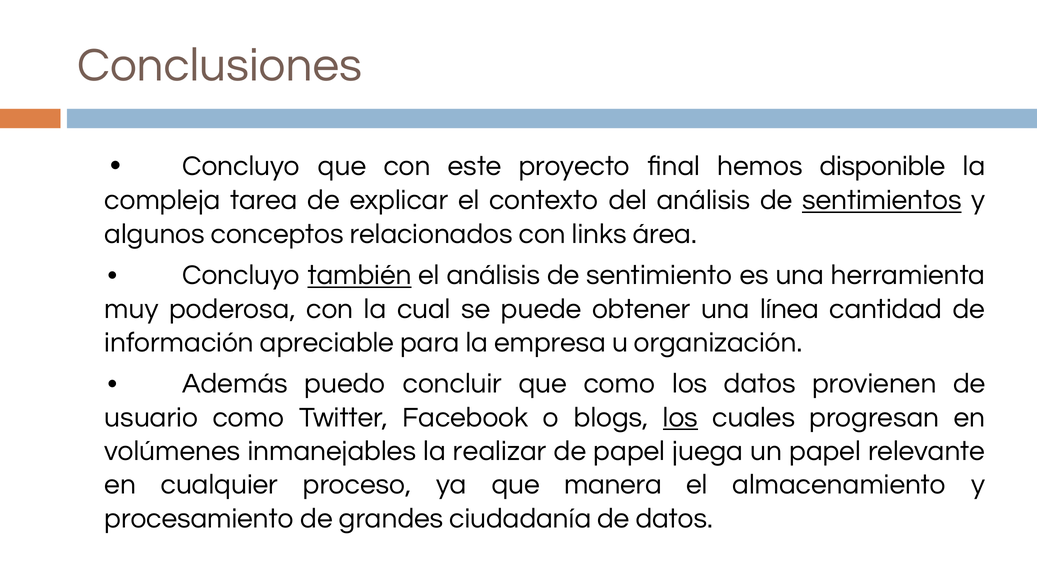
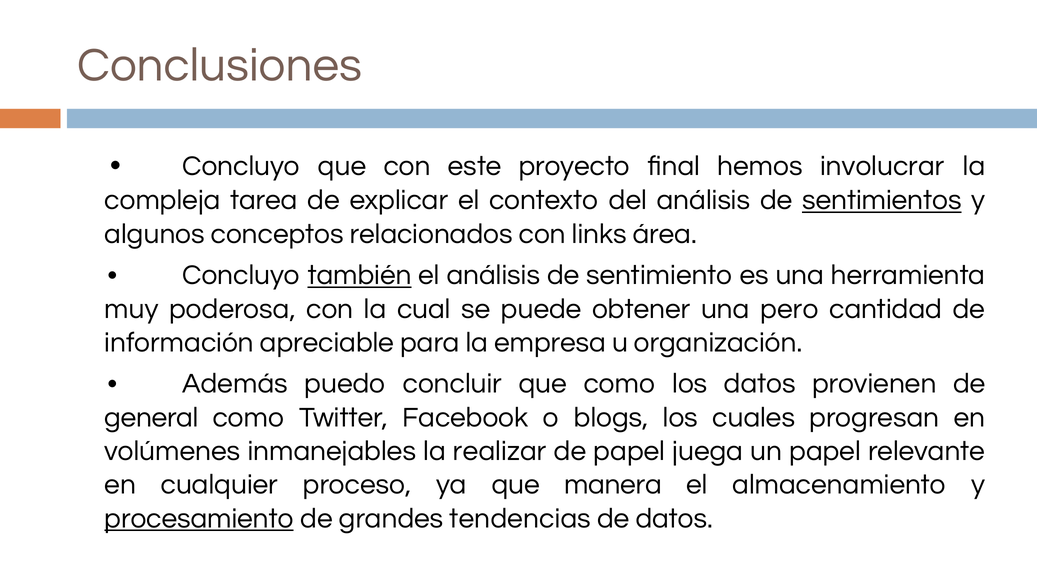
disponible: disponible -> involucrar
línea: línea -> pero
usuario: usuario -> general
los at (680, 418) underline: present -> none
procesamiento underline: none -> present
ciudadanía: ciudadanía -> tendencias
